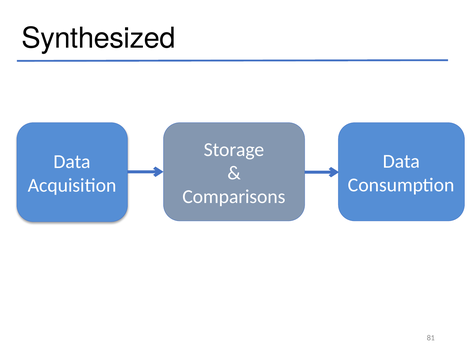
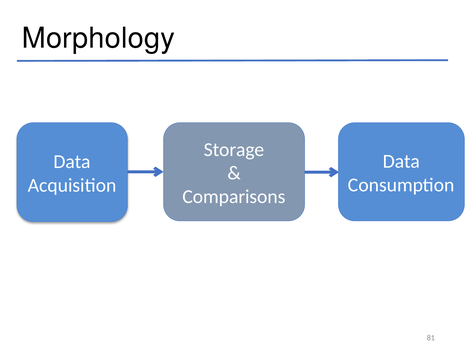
Synthesized: Synthesized -> Morphology
